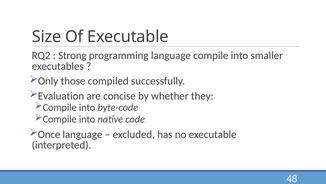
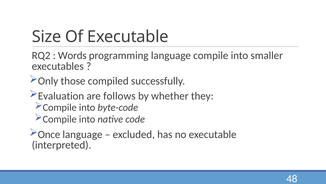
Strong: Strong -> Words
concise: concise -> follows
